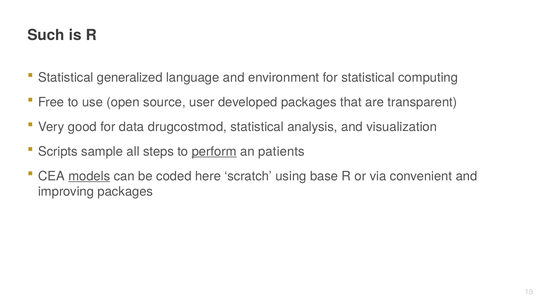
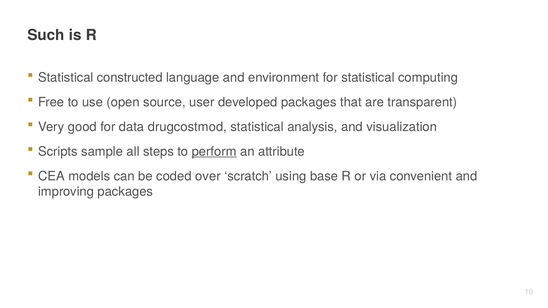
generalized: generalized -> constructed
patients: patients -> attribute
models underline: present -> none
here: here -> over
